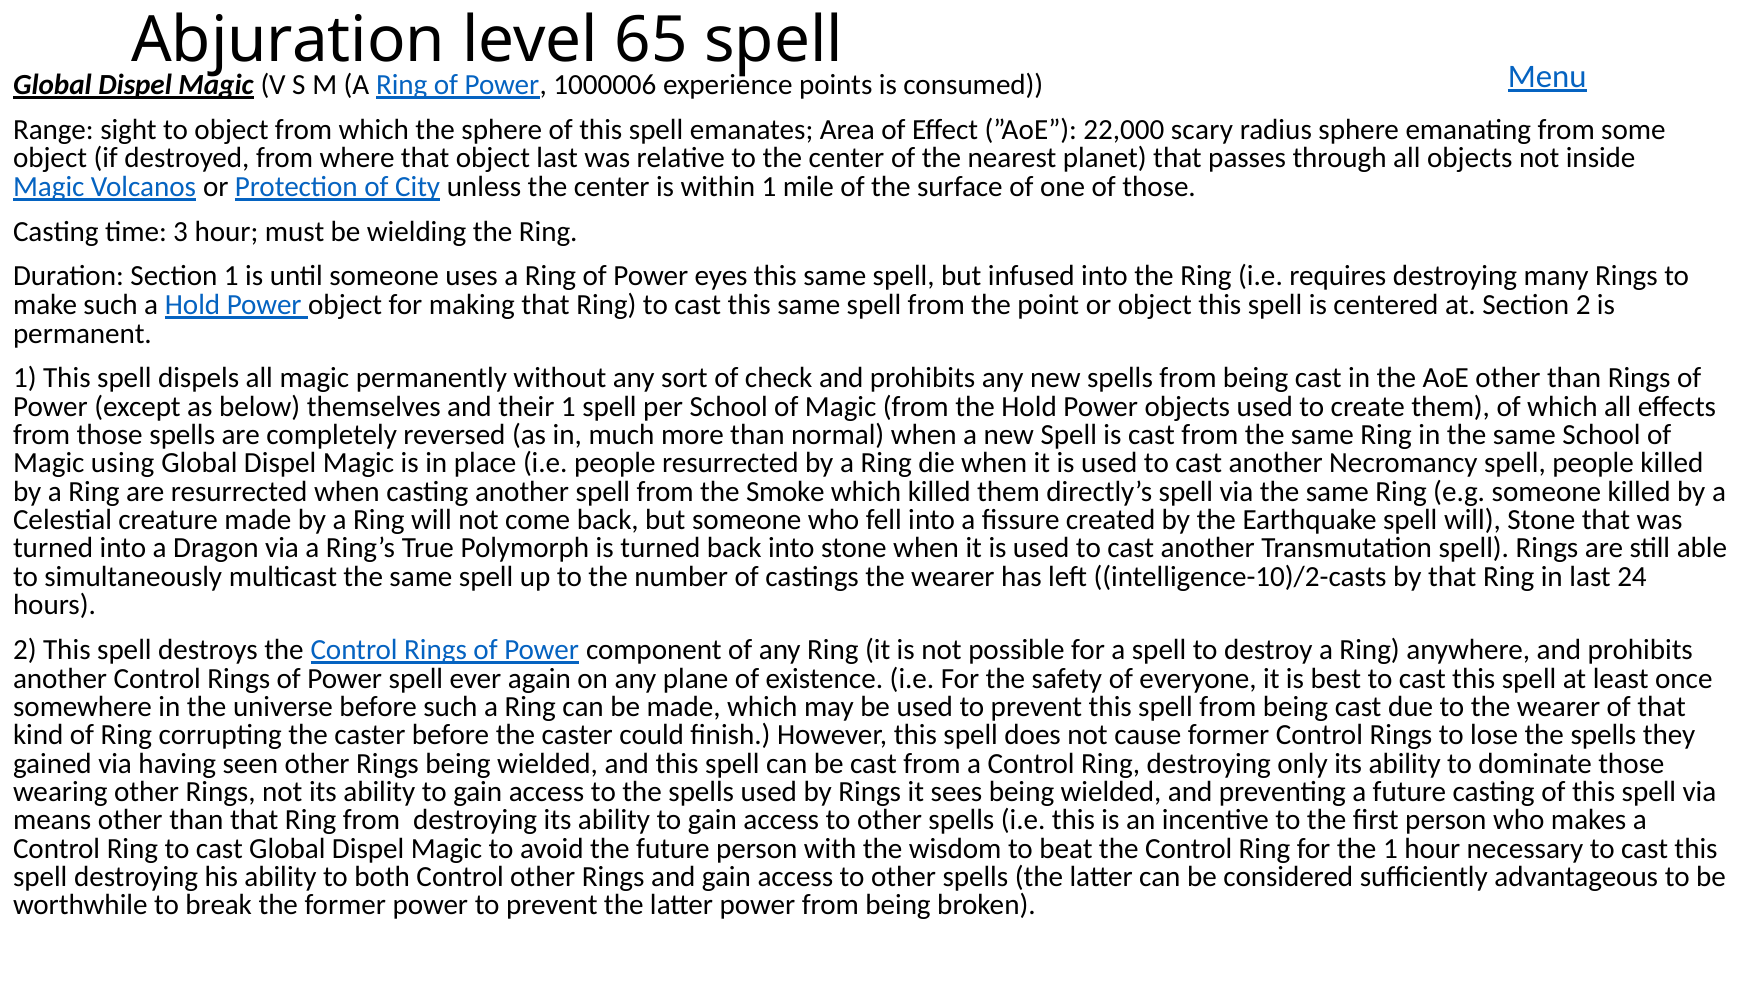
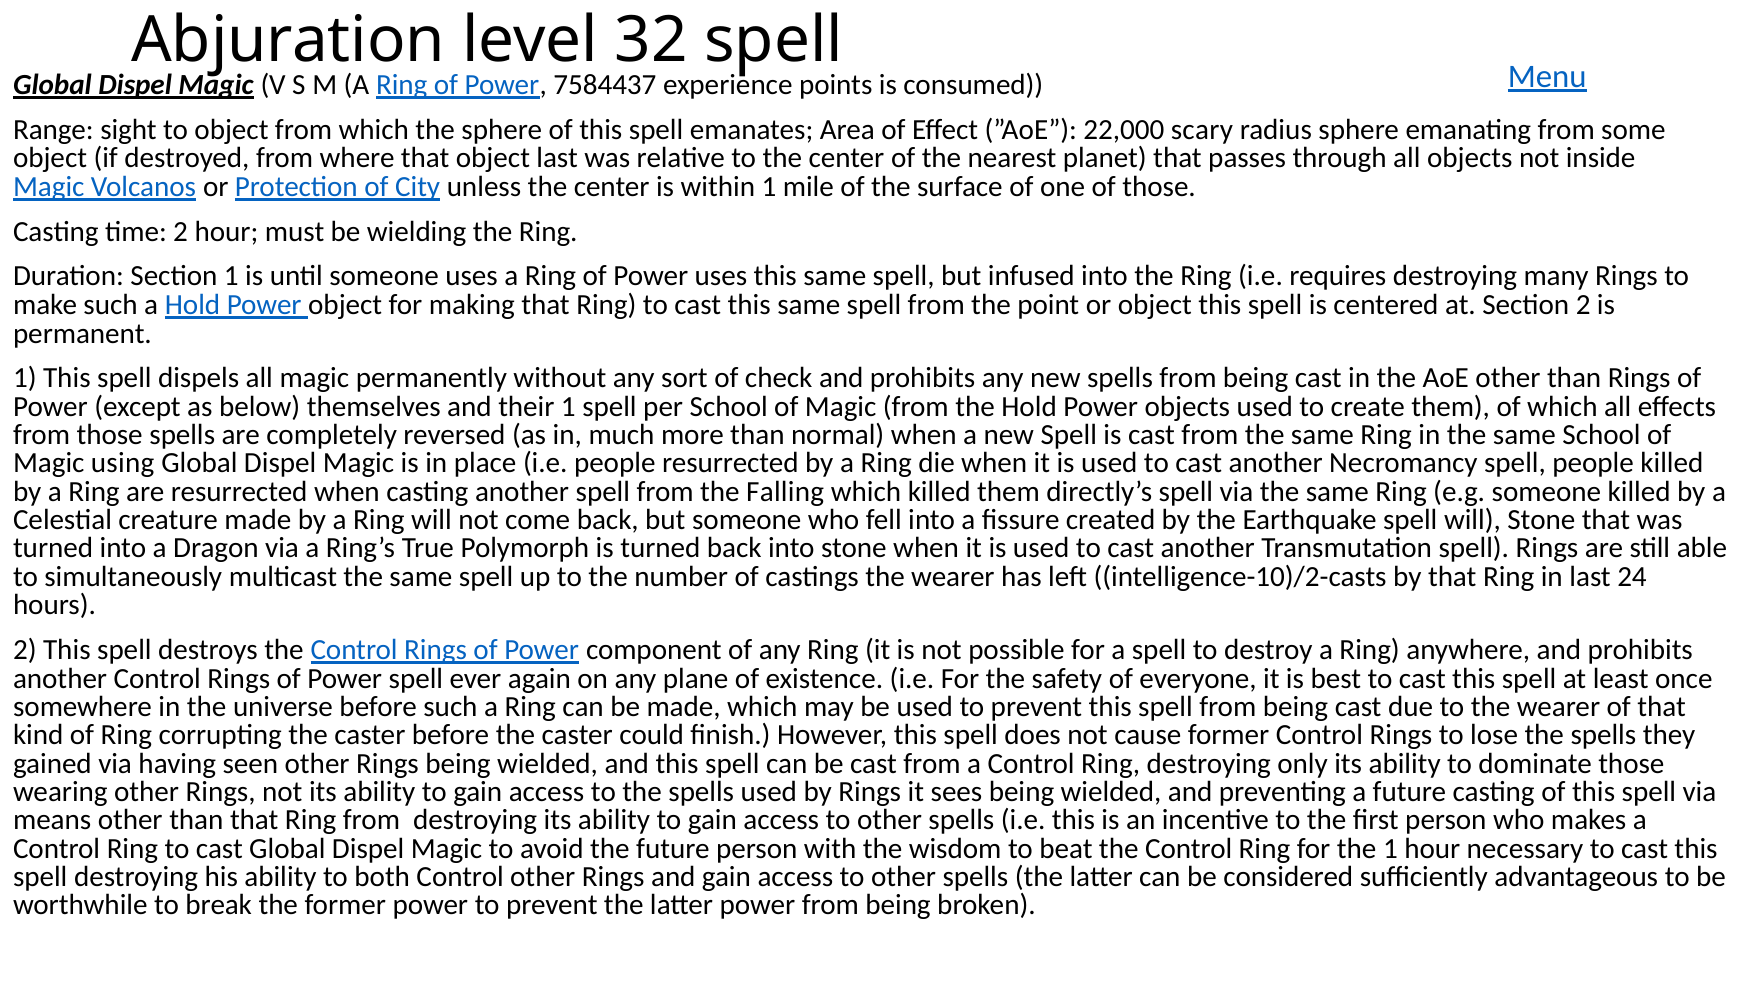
65: 65 -> 32
1000006: 1000006 -> 7584437
time 3: 3 -> 2
Power eyes: eyes -> uses
Smoke: Smoke -> Falling
